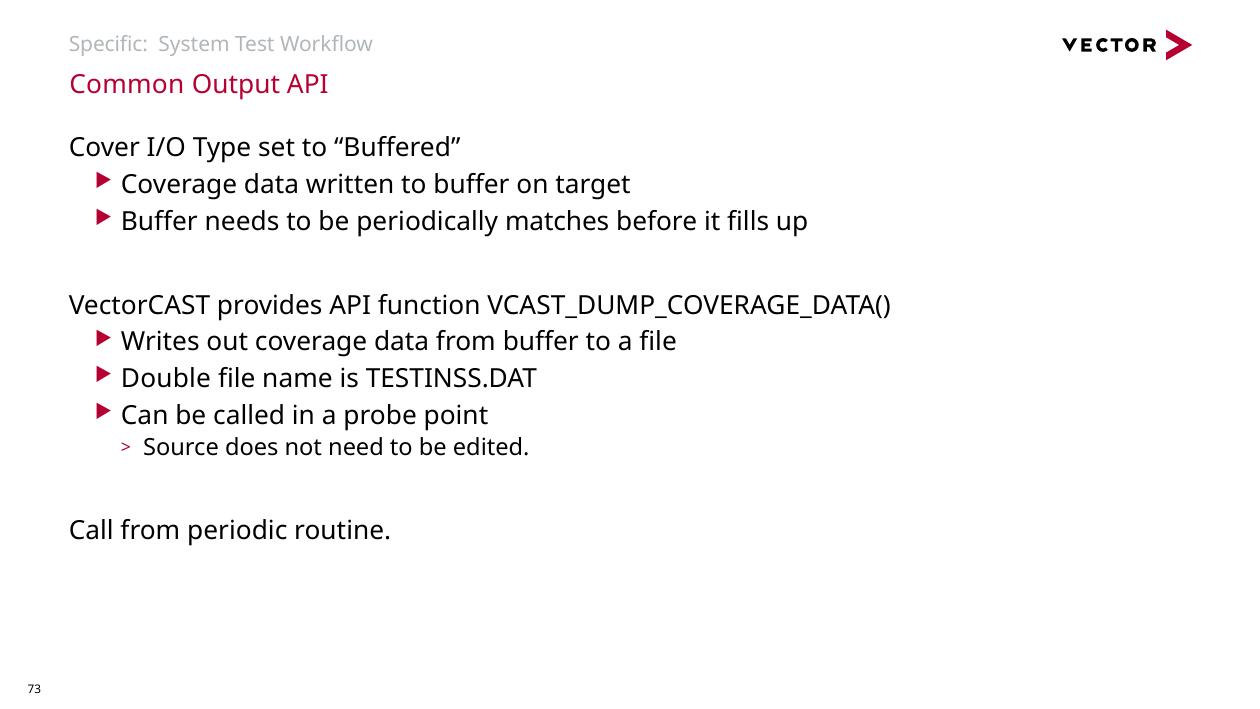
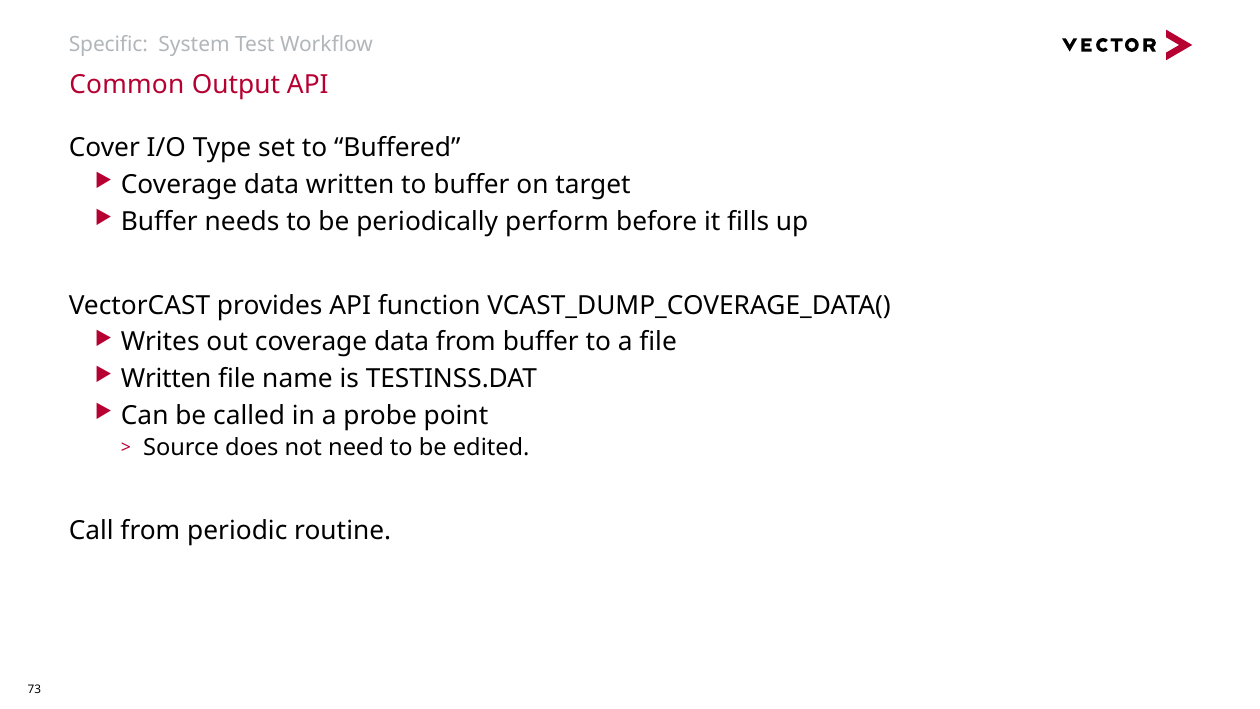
matches: matches -> perform
Double at (166, 379): Double -> Written
